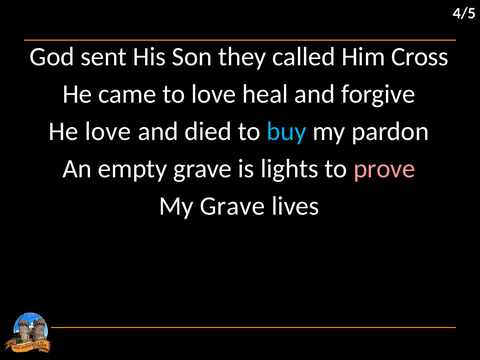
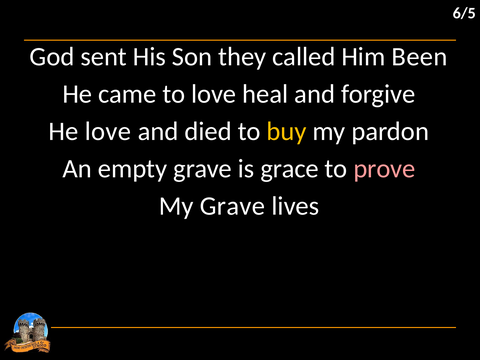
4/5: 4/5 -> 6/5
Cross: Cross -> Been
buy colour: light blue -> yellow
lights: lights -> grace
